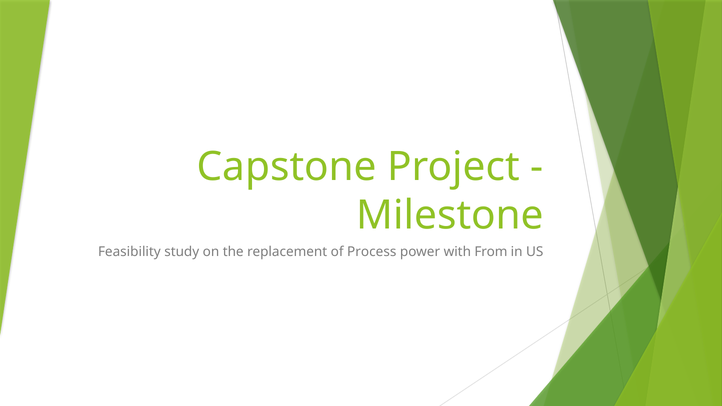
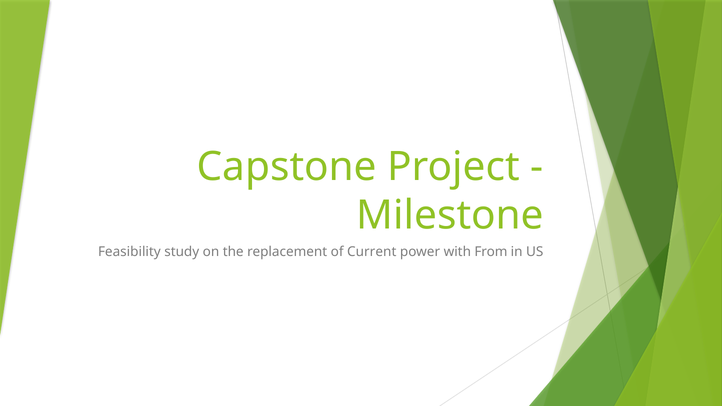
Process: Process -> Current
